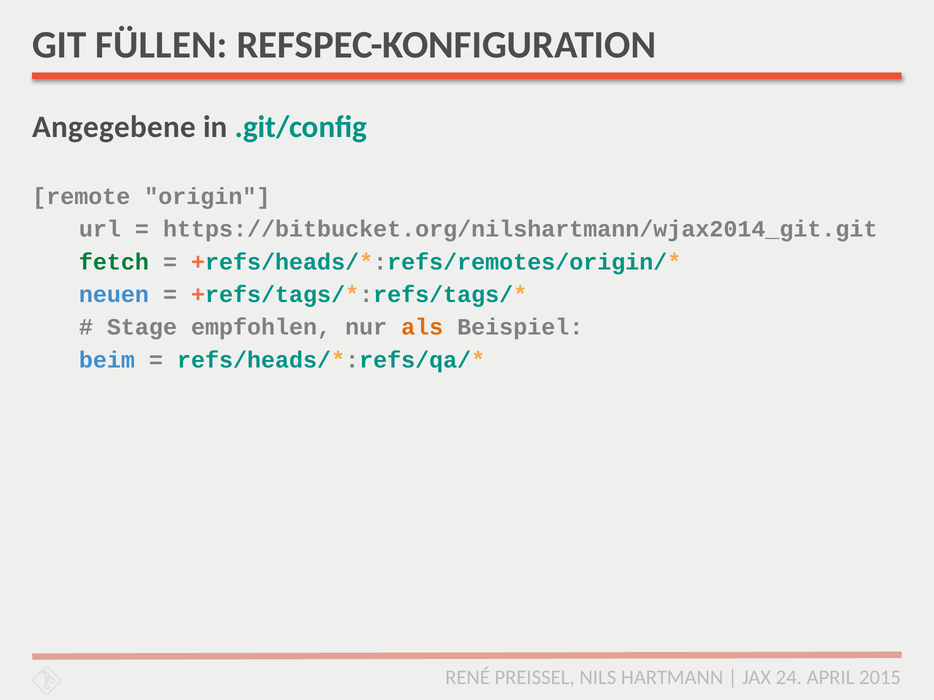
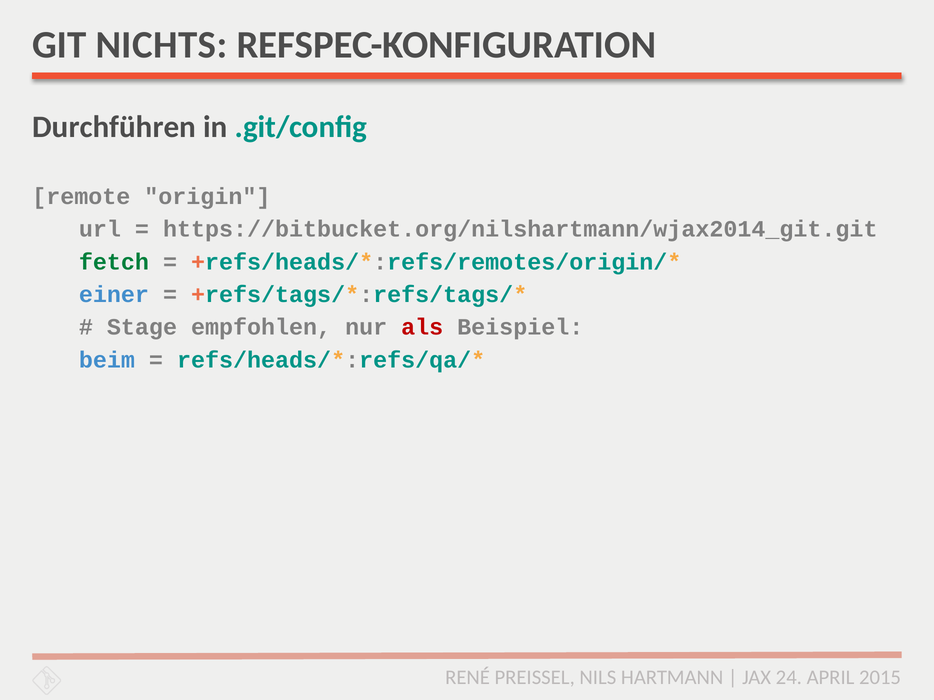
FÜLLEN: FÜLLEN -> NICHTS
Angegebene: Angegebene -> Durchführen
neuen: neuen -> einer
als colour: orange -> red
